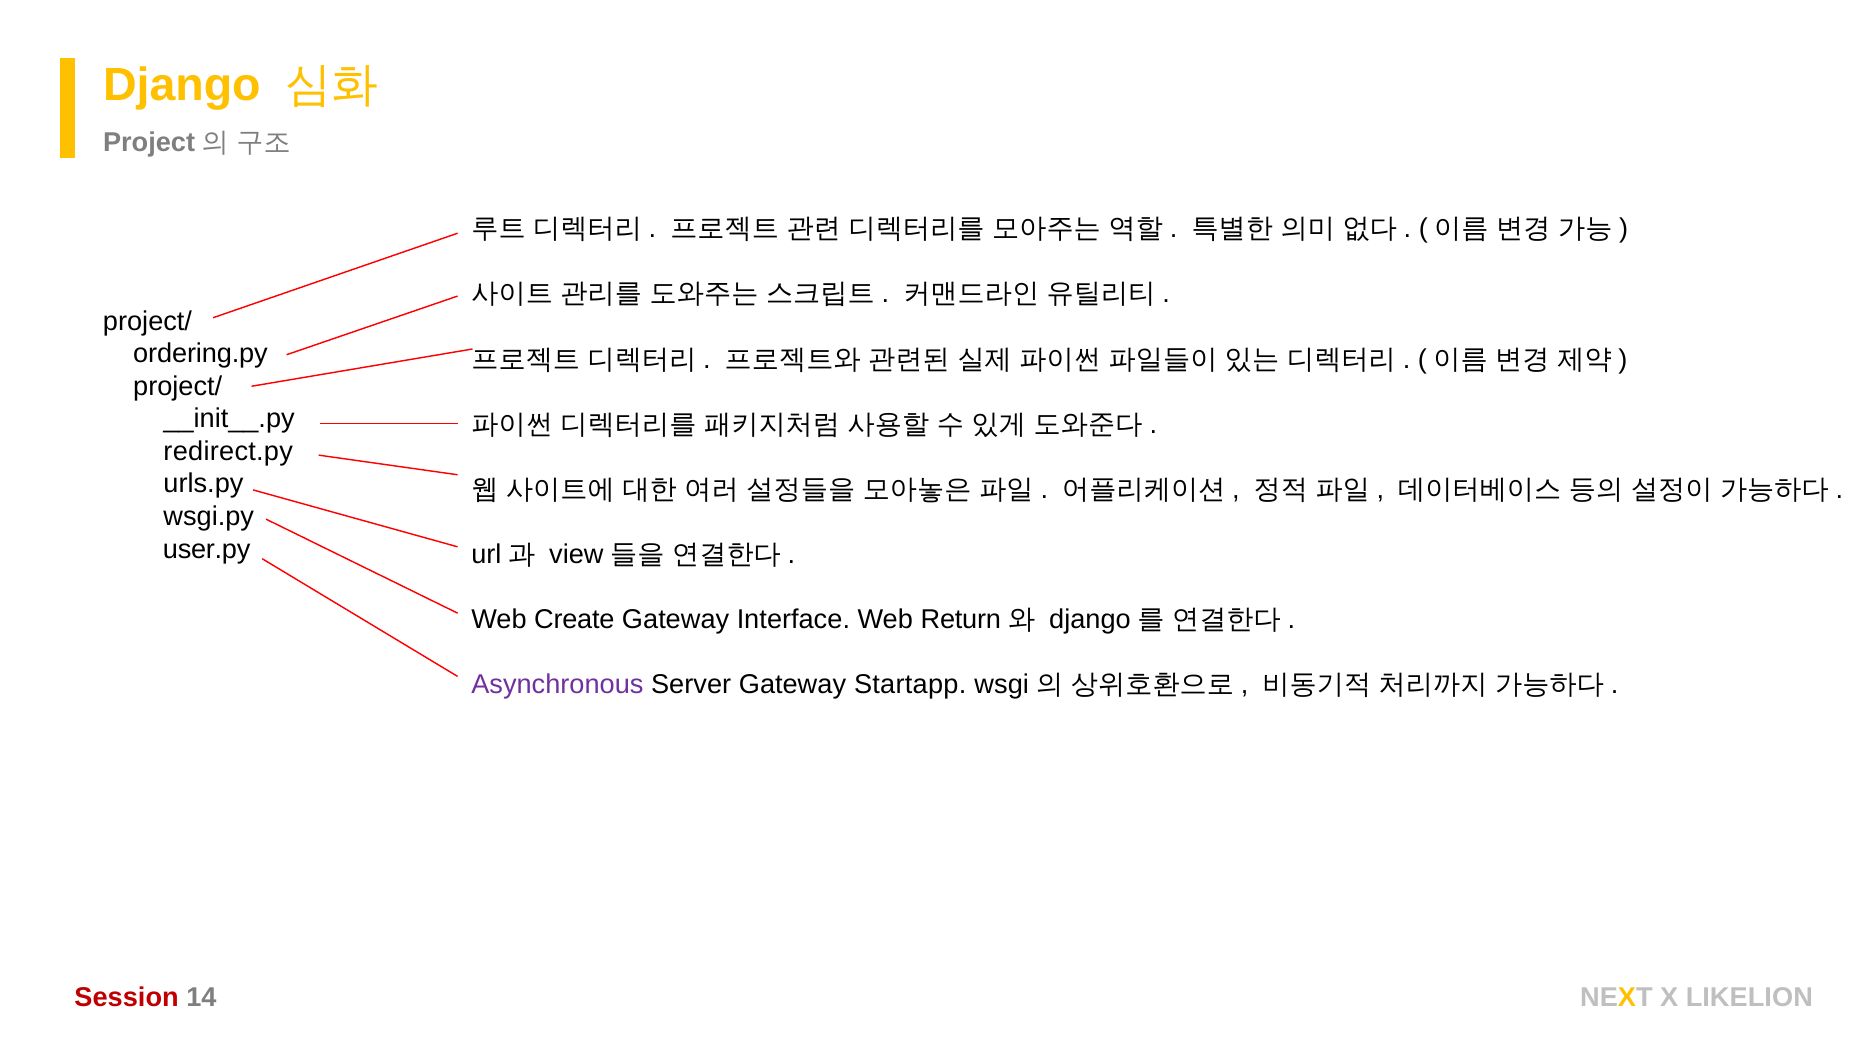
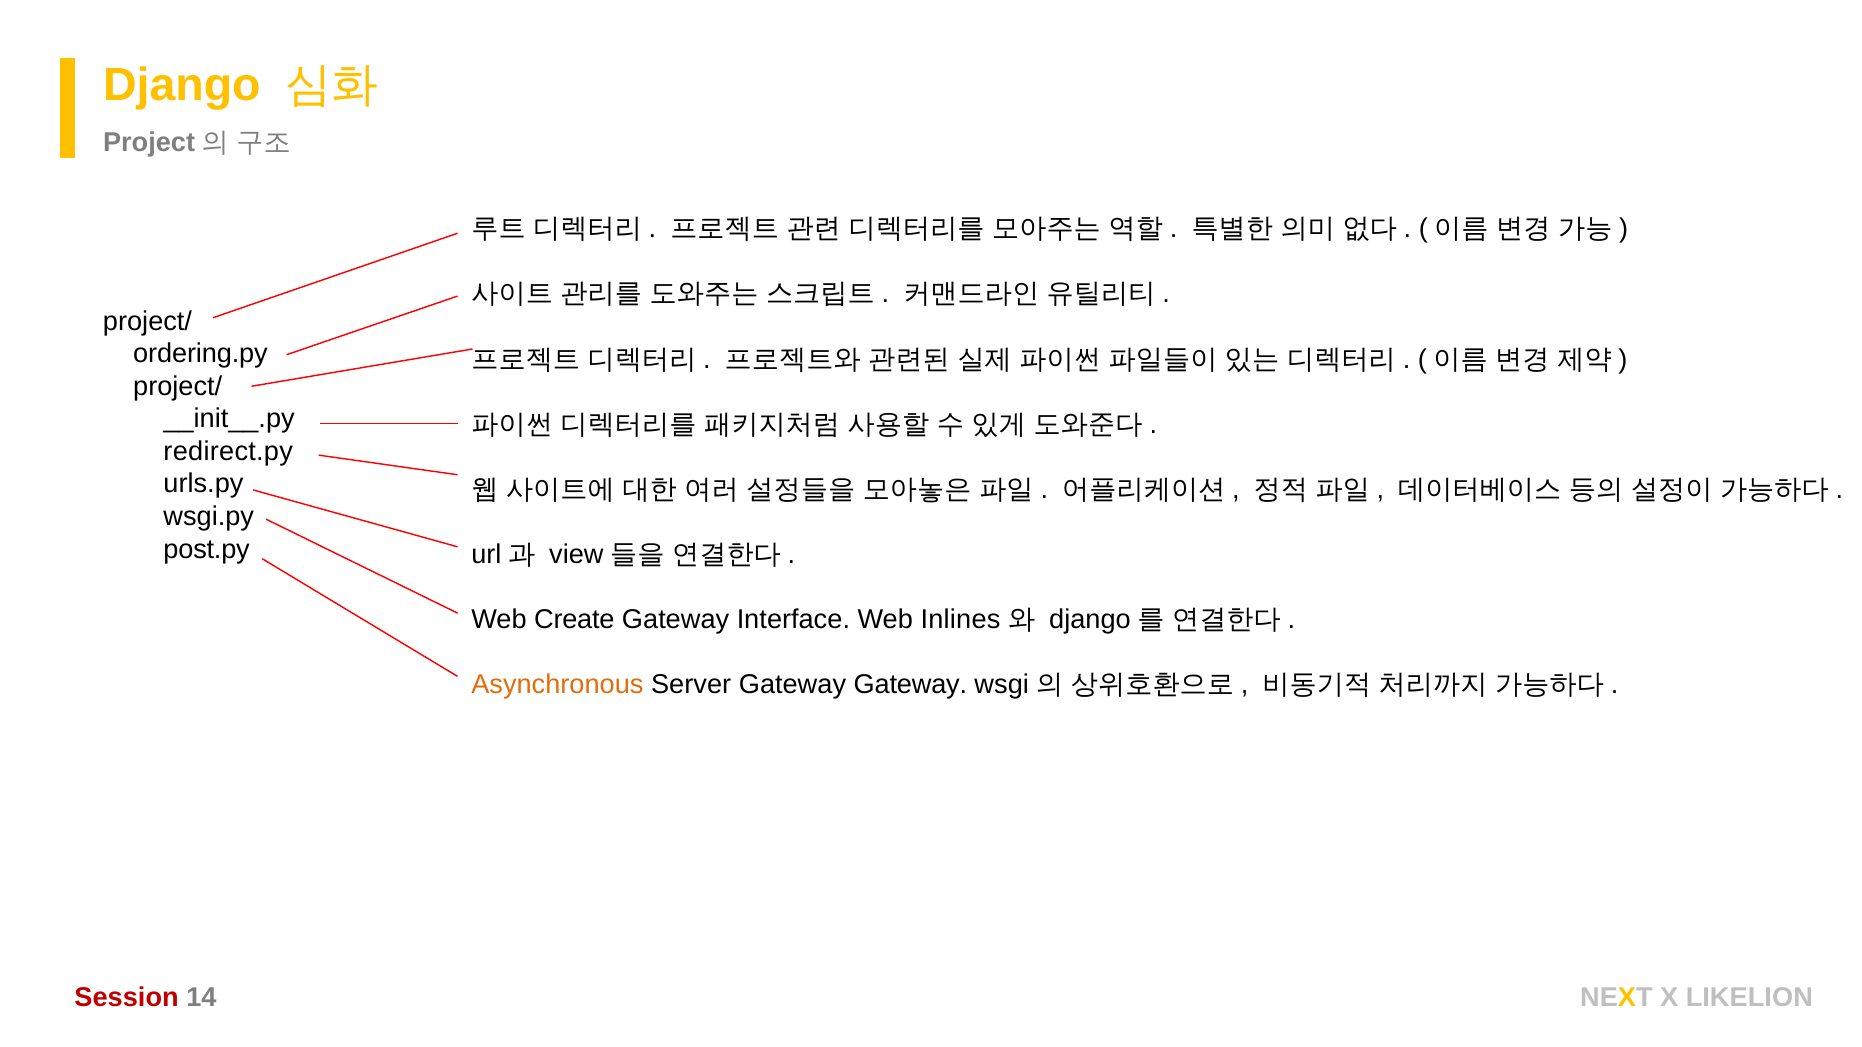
user.py: user.py -> post.py
Return: Return -> Inlines
Asynchronous colour: purple -> orange
Gateway Startapp: Startapp -> Gateway
